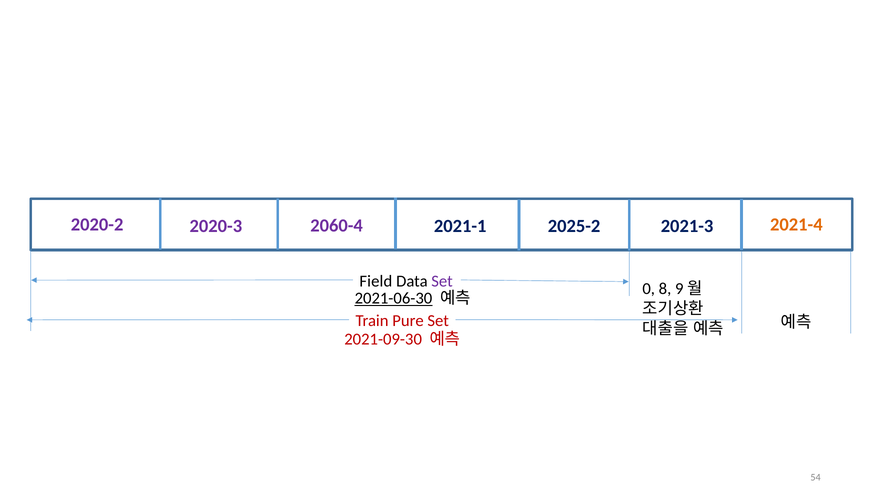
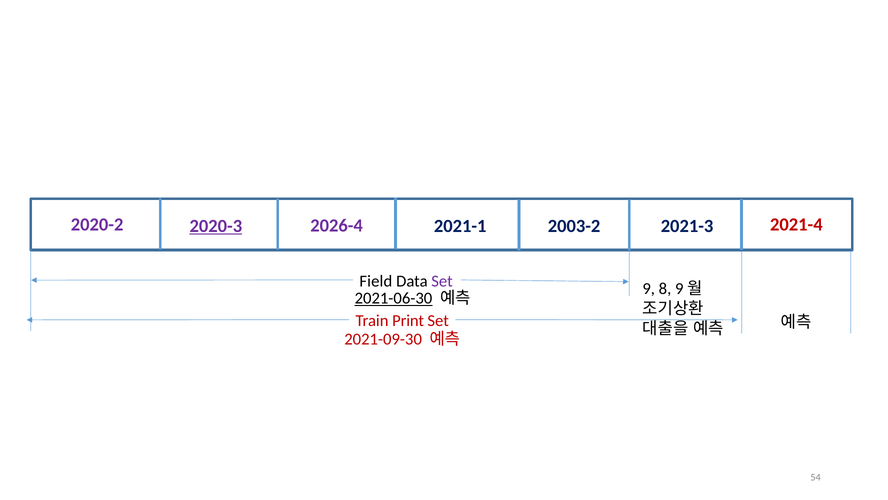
2020-3 underline: none -> present
2021-4 colour: orange -> red
2060-4: 2060-4 -> 2026-4
2025-2: 2025-2 -> 2003-2
0: 0 -> 9
Pure: Pure -> Print
